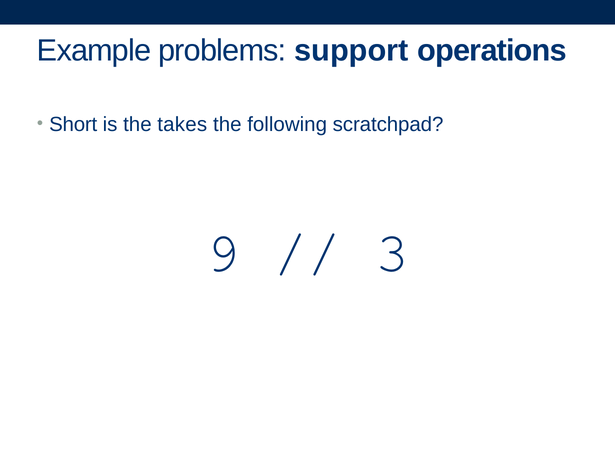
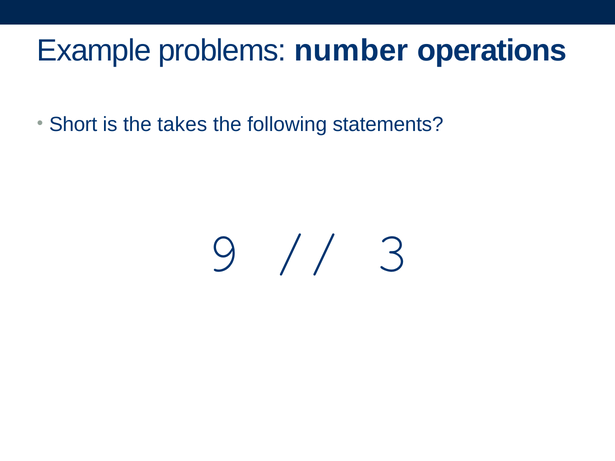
support: support -> number
scratchpad: scratchpad -> statements
